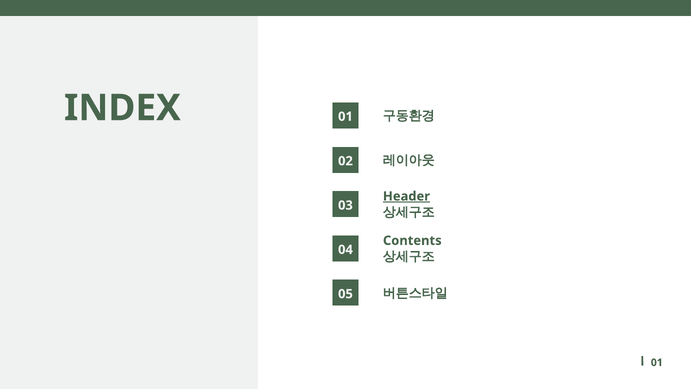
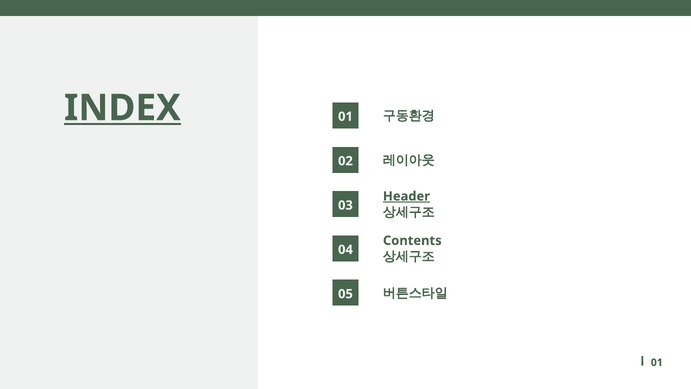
INDEX underline: none -> present
